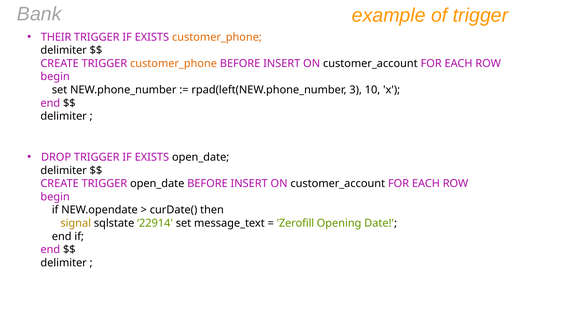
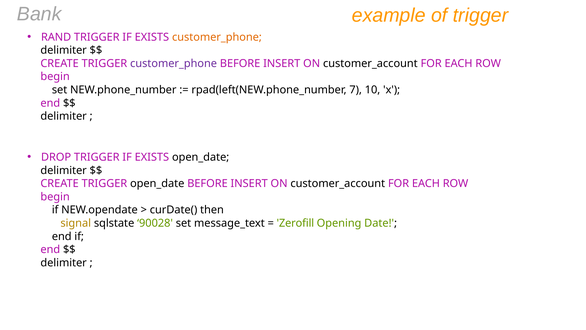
THEIR: THEIR -> RAND
customer_phone at (174, 63) colour: orange -> purple
3: 3 -> 7
22914: 22914 -> 90028
